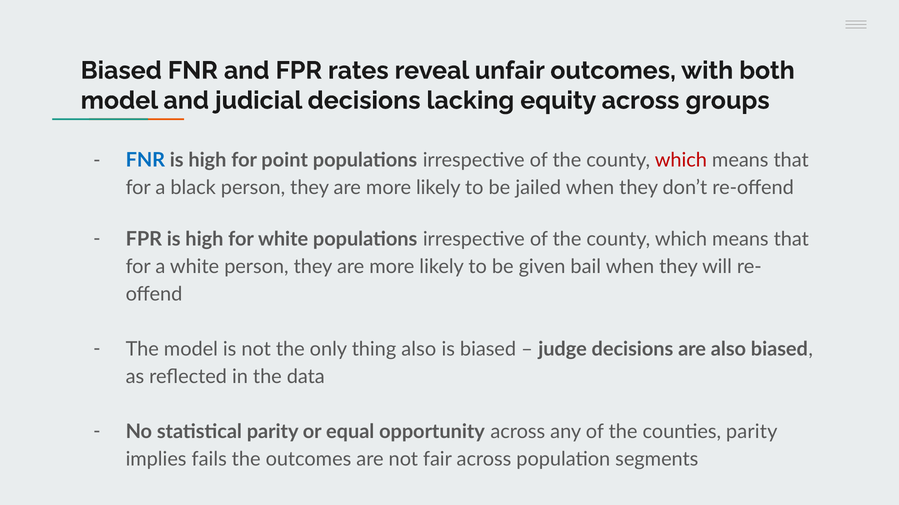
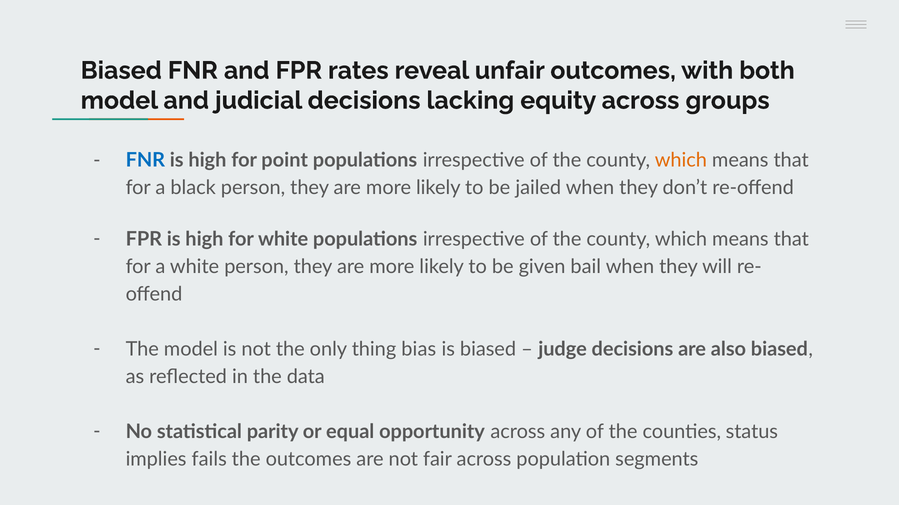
which at (681, 161) colour: red -> orange
thing also: also -> bias
counties parity: parity -> status
